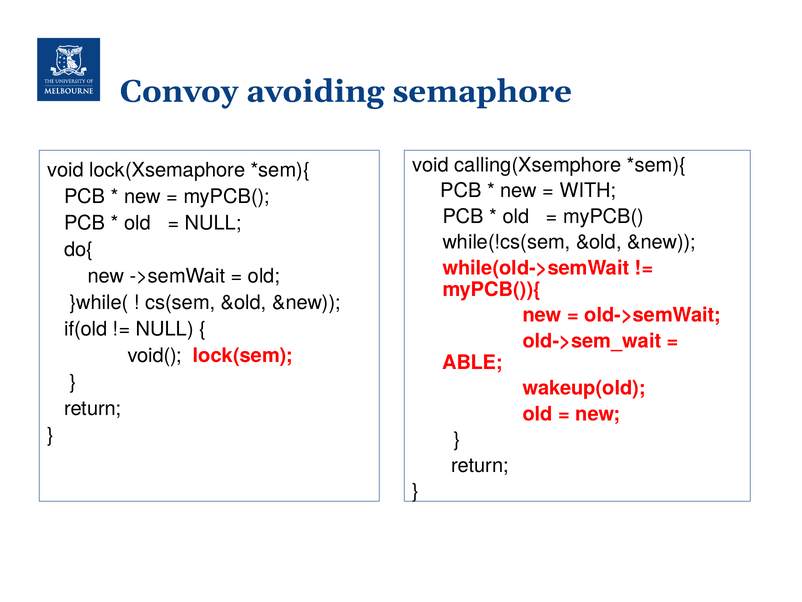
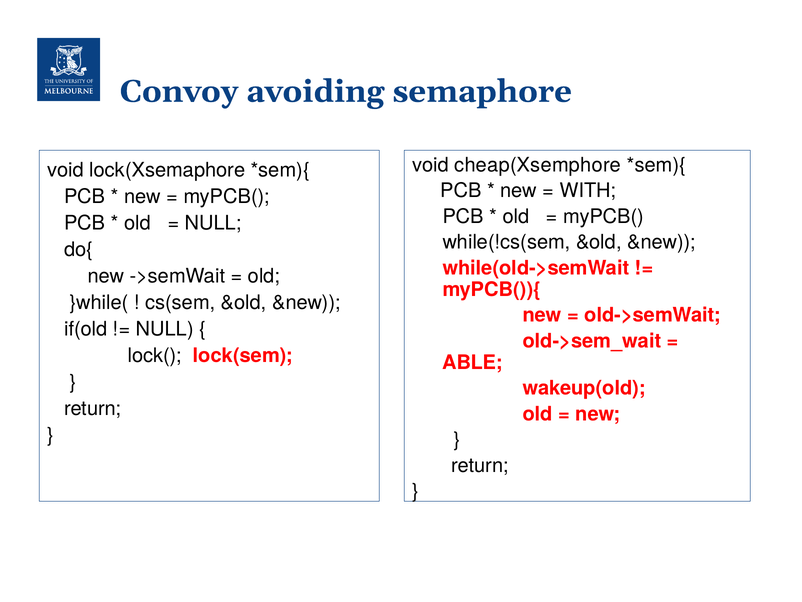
calling(Xsemphore: calling(Xsemphore -> cheap(Xsemphore
void(: void( -> lock(
